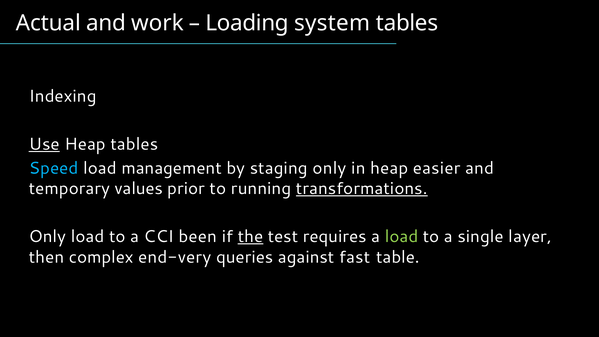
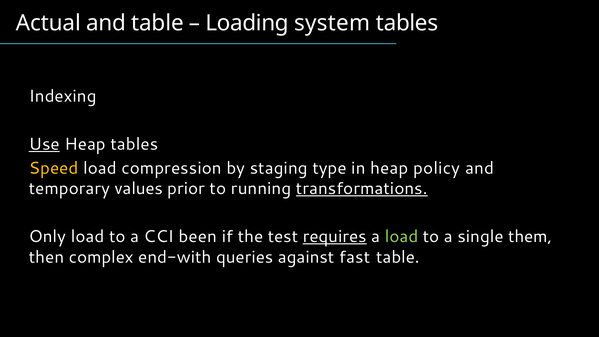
and work: work -> table
Speed colour: light blue -> yellow
management: management -> compression
staging only: only -> type
easier: easier -> policy
the underline: present -> none
requires underline: none -> present
layer: layer -> them
end-very: end-very -> end-with
